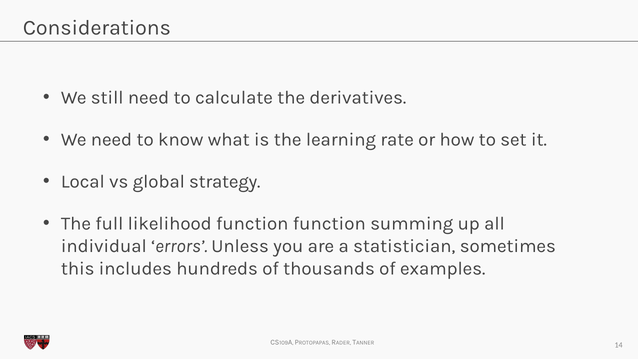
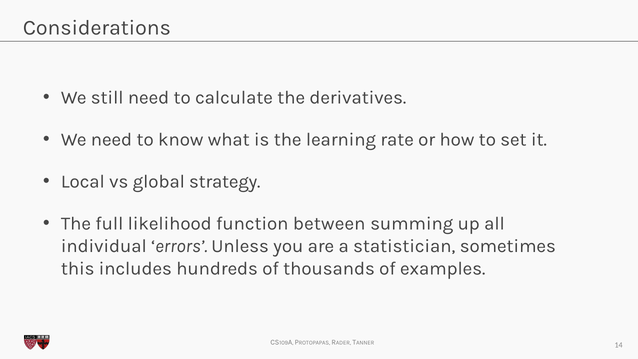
function function: function -> between
